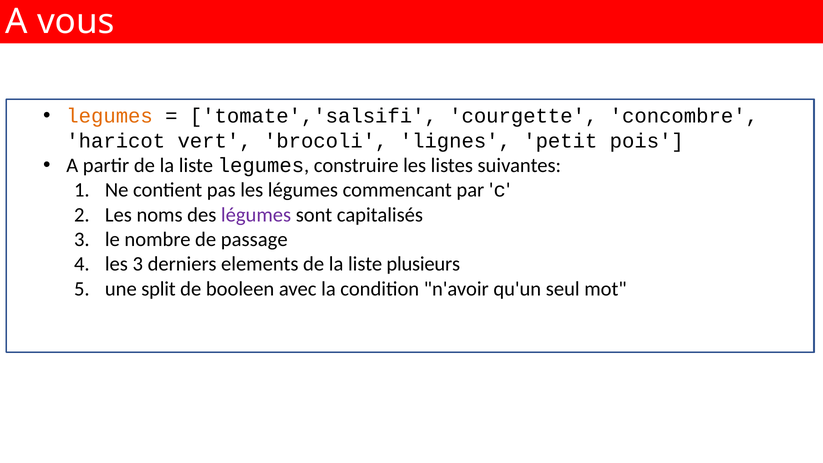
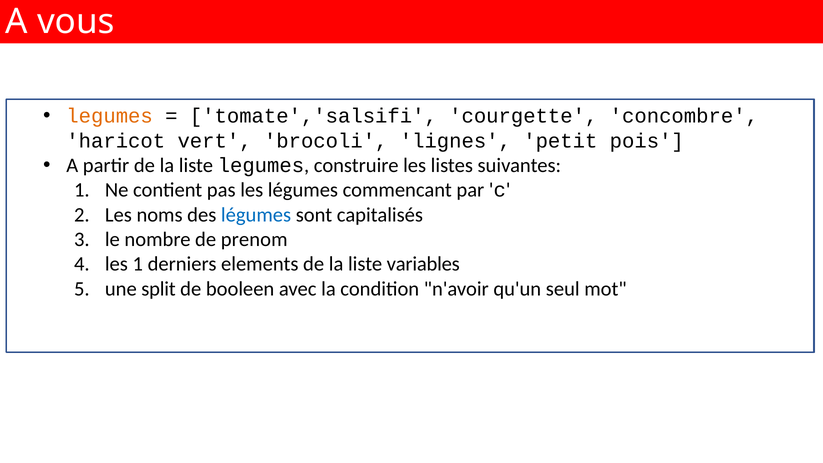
légumes at (256, 215) colour: purple -> blue
passage: passage -> prenom
les 3: 3 -> 1
plusieurs: plusieurs -> variables
